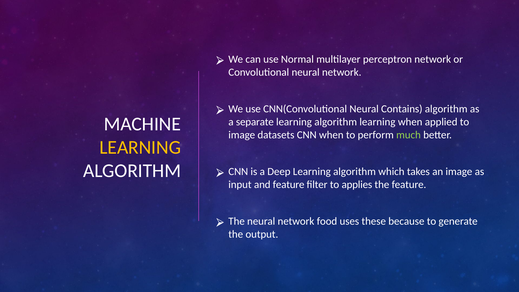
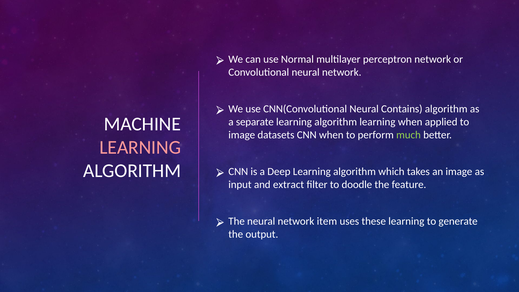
LEARNING at (140, 147) colour: yellow -> pink
and feature: feature -> extract
applies: applies -> doodle
food: food -> item
these because: because -> learning
